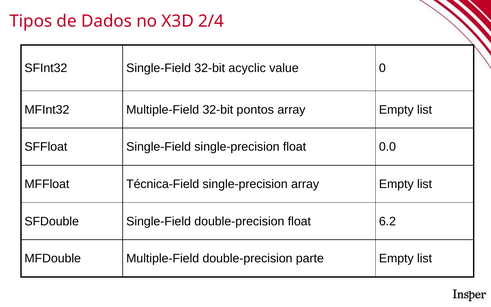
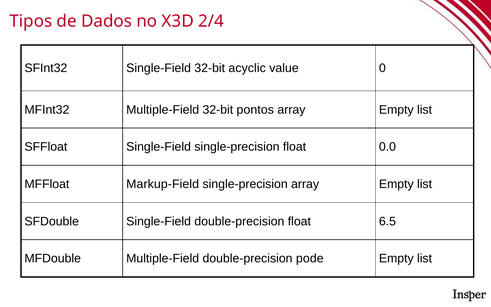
Técnica-Field: Técnica-Field -> Markup-Field
6.2: 6.2 -> 6.5
parte: parte -> pode
